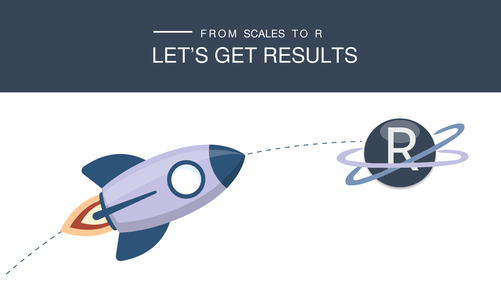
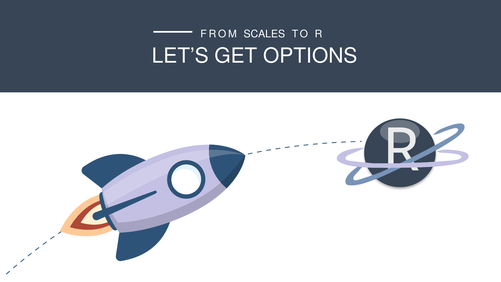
RESULTS: RESULTS -> OPTIONS
